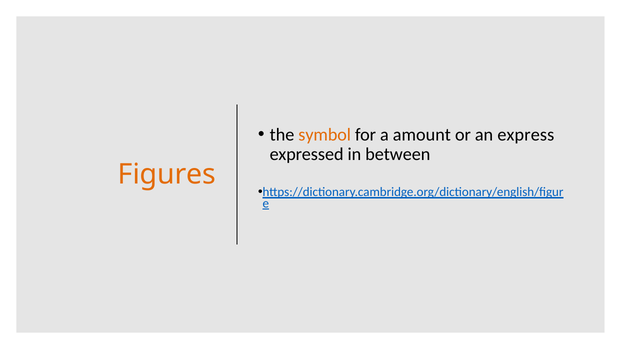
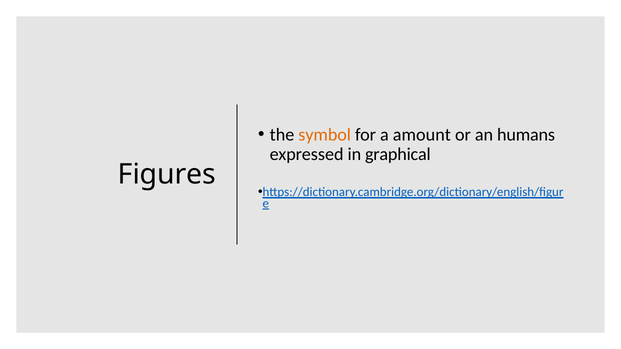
express: express -> humans
between: between -> graphical
Figures colour: orange -> black
